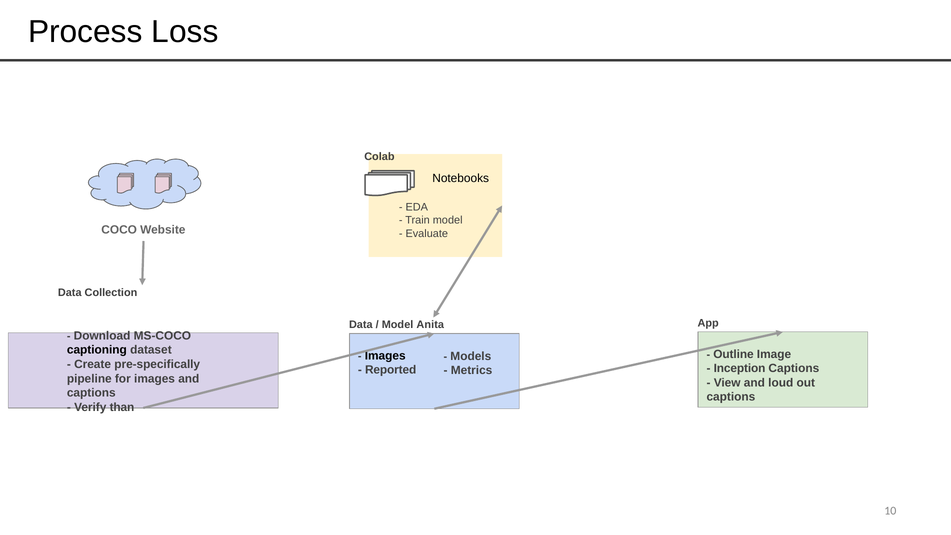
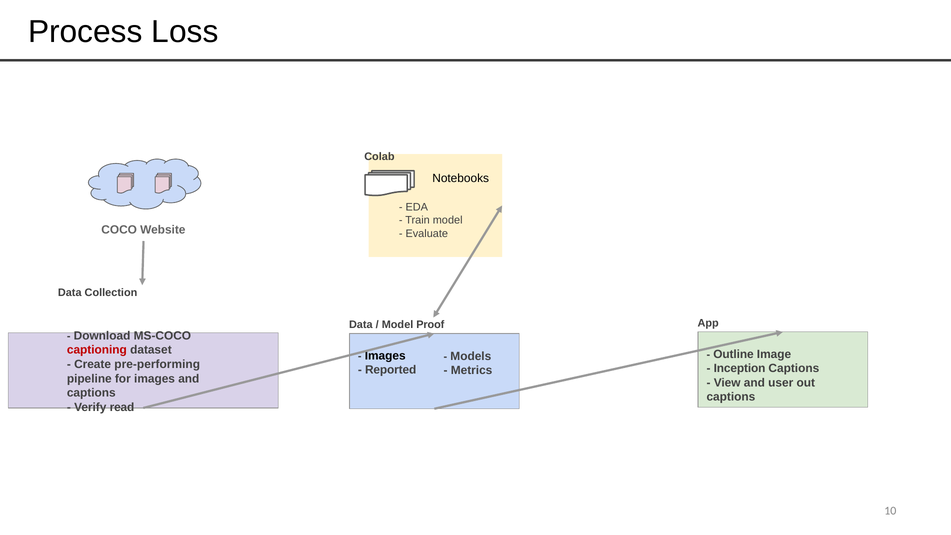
Anita: Anita -> Proof
captioning colour: black -> red
pre-specifically: pre-specifically -> pre-performing
loud: loud -> user
than: than -> read
